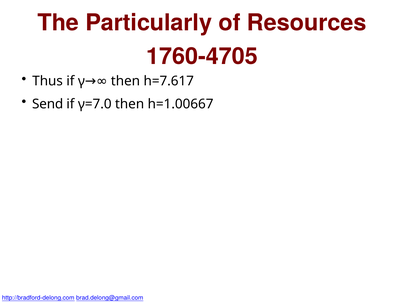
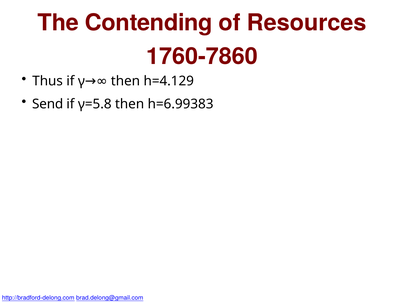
Particularly: Particularly -> Contending
1760-4705: 1760-4705 -> 1760-7860
h=7.617: h=7.617 -> h=4.129
γ=7.0: γ=7.0 -> γ=5.8
h=1.00667: h=1.00667 -> h=6.99383
